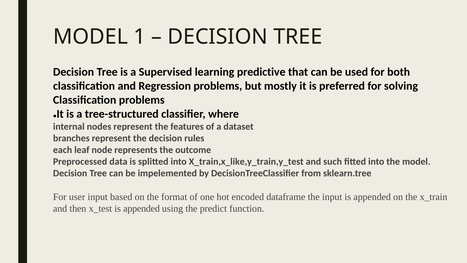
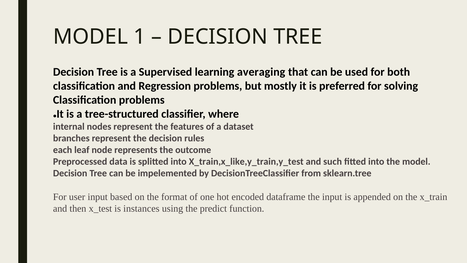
predictive: predictive -> averaging
x_test is appended: appended -> instances
